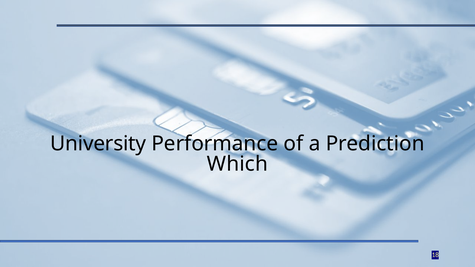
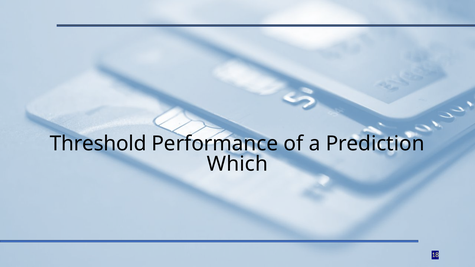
University: University -> Threshold
